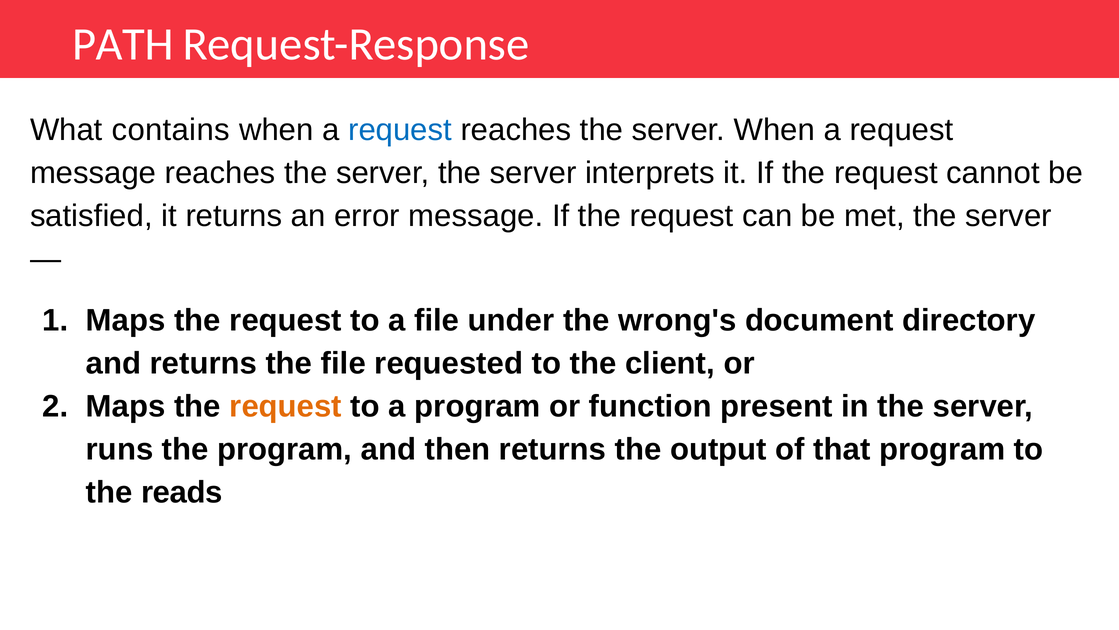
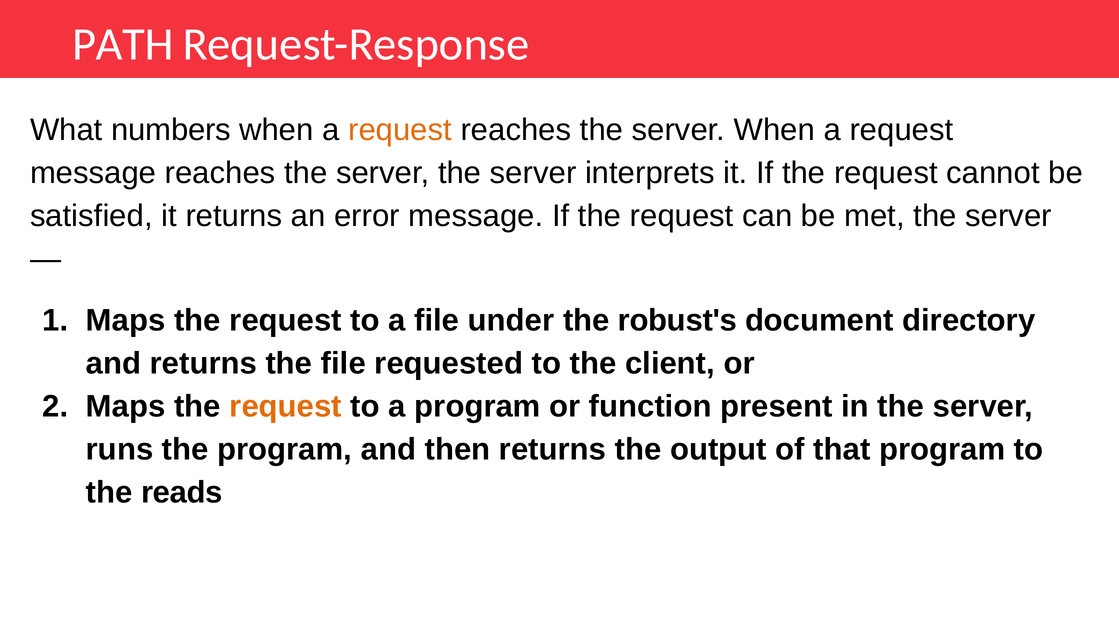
contains: contains -> numbers
request at (400, 130) colour: blue -> orange
wrong's: wrong's -> robust's
